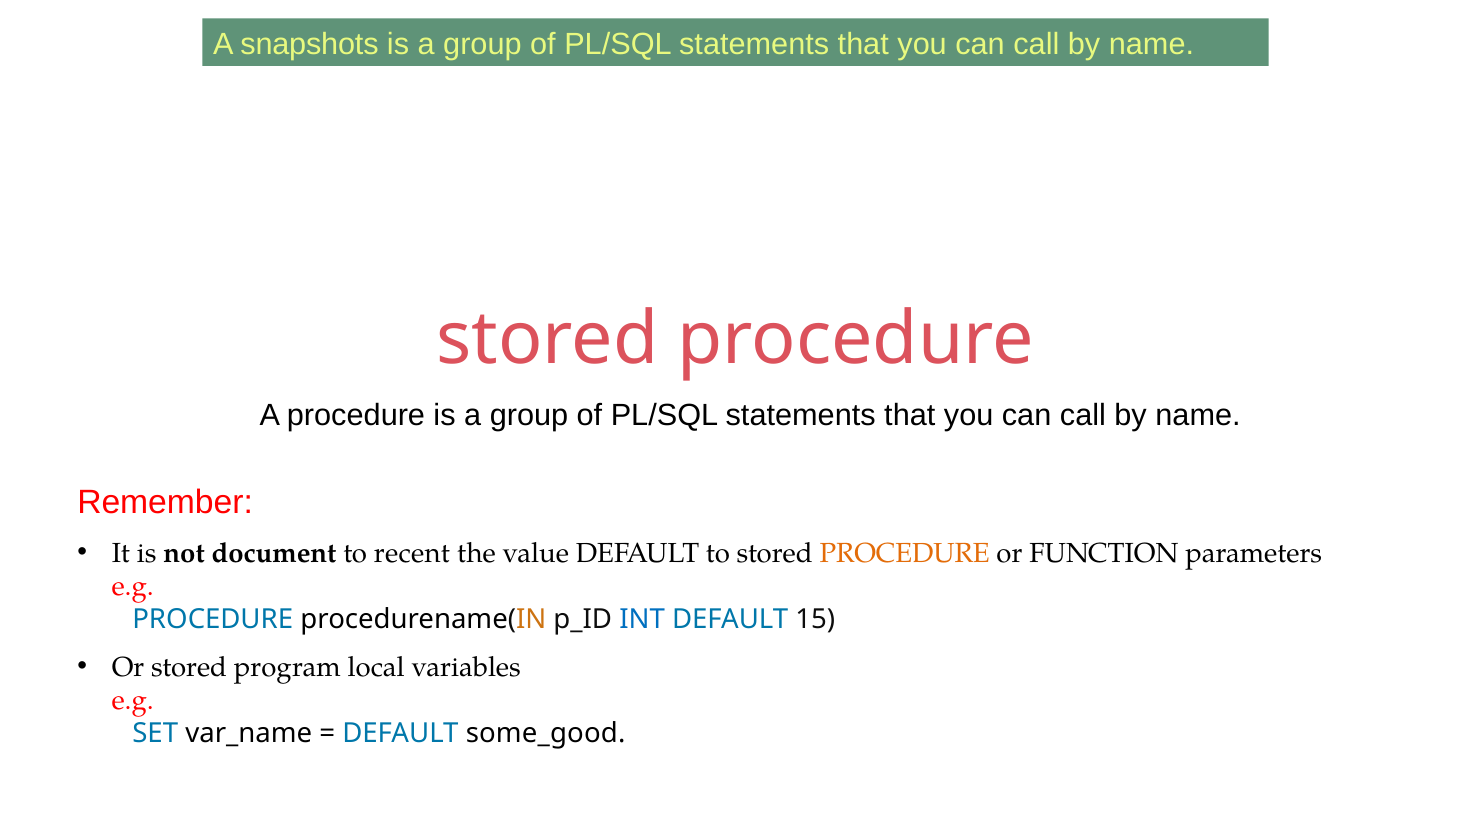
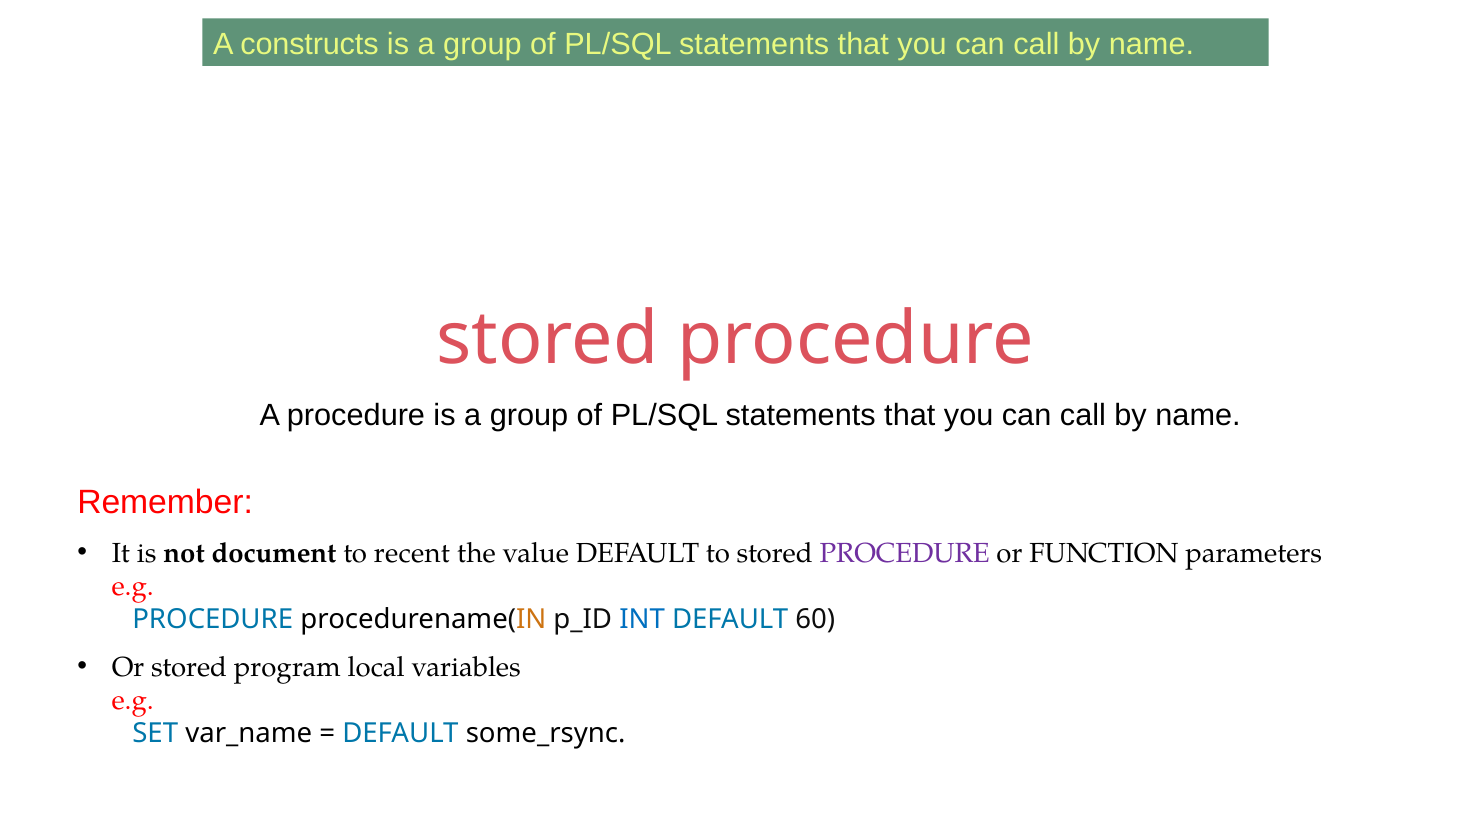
snapshots: snapshots -> constructs
PROCEDURE at (905, 554) colour: orange -> purple
15: 15 -> 60
some_good: some_good -> some_rsync
